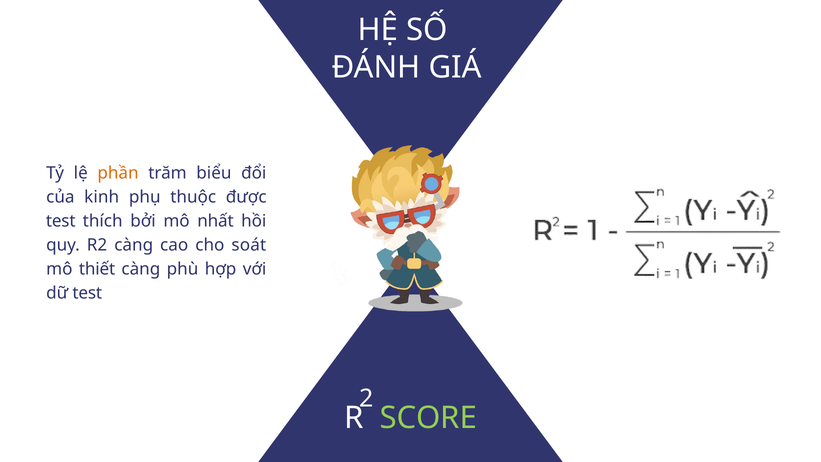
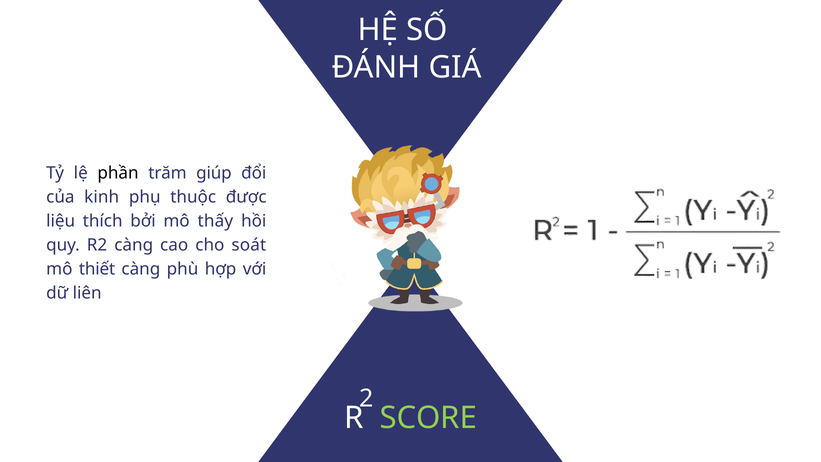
phần colour: orange -> black
biểu: biểu -> giúp
test at (61, 221): test -> liệu
nhất: nhất -> thấy
dữ test: test -> liên
